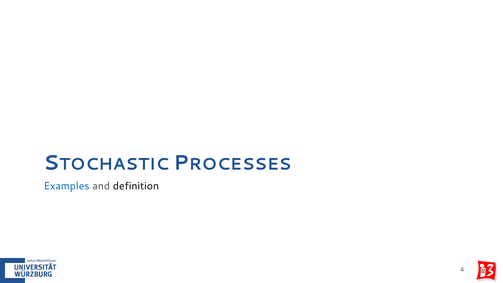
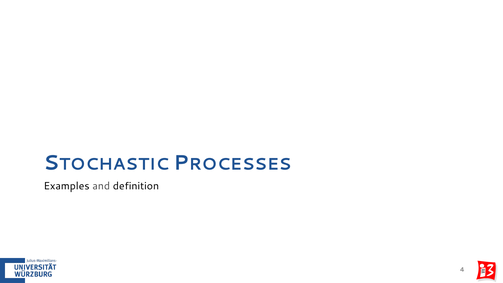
Examples colour: blue -> black
